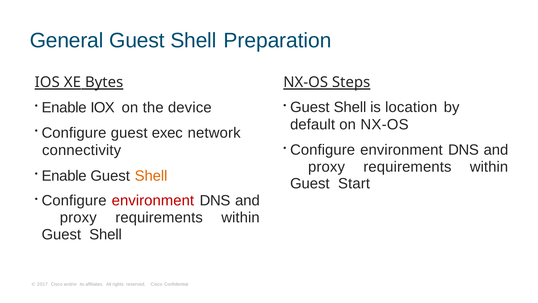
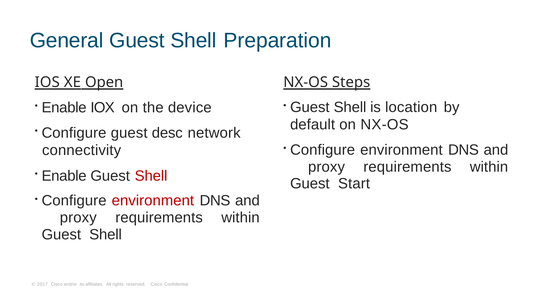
Bytes: Bytes -> Open
exec: exec -> desc
Shell at (151, 176) colour: orange -> red
